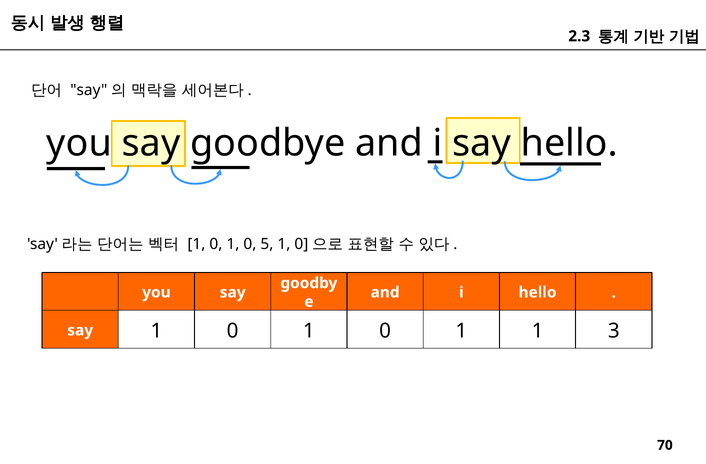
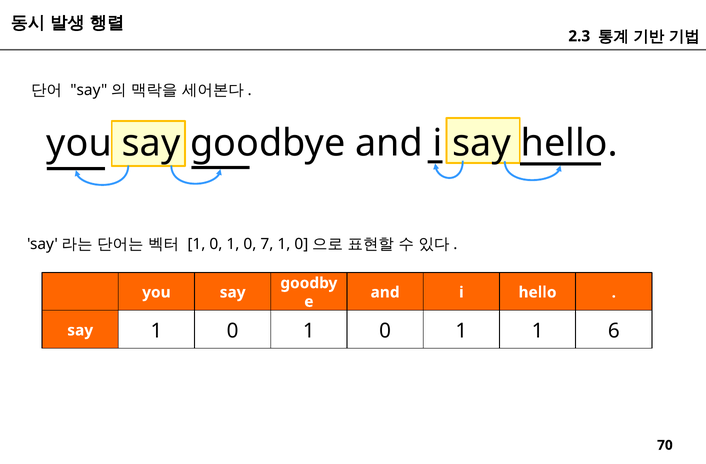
5: 5 -> 7
3: 3 -> 6
